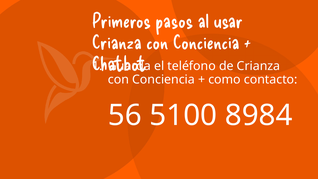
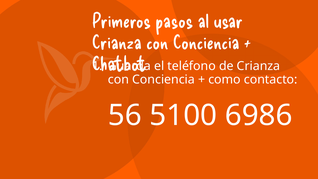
8984: 8984 -> 6986
